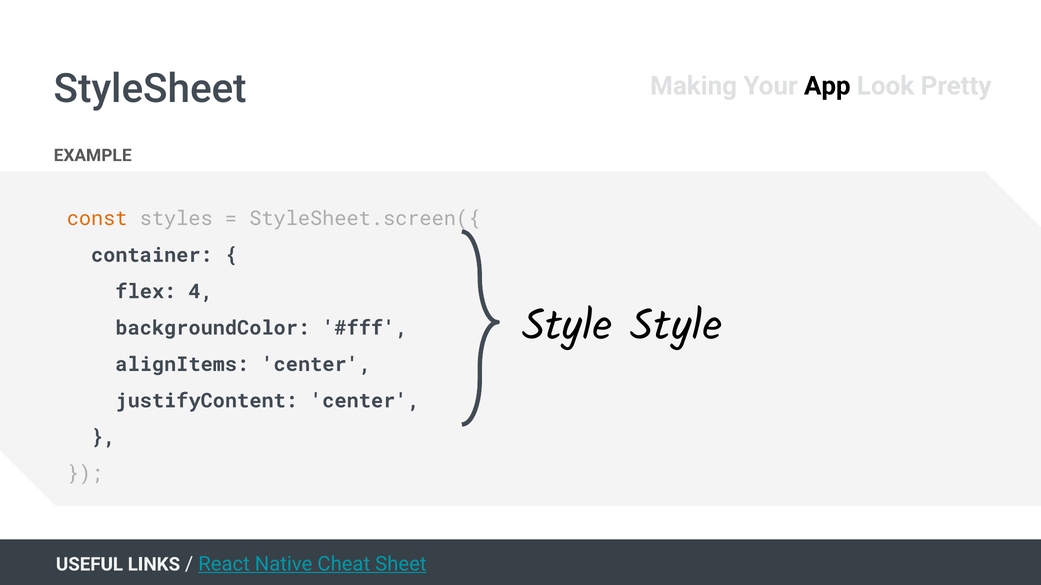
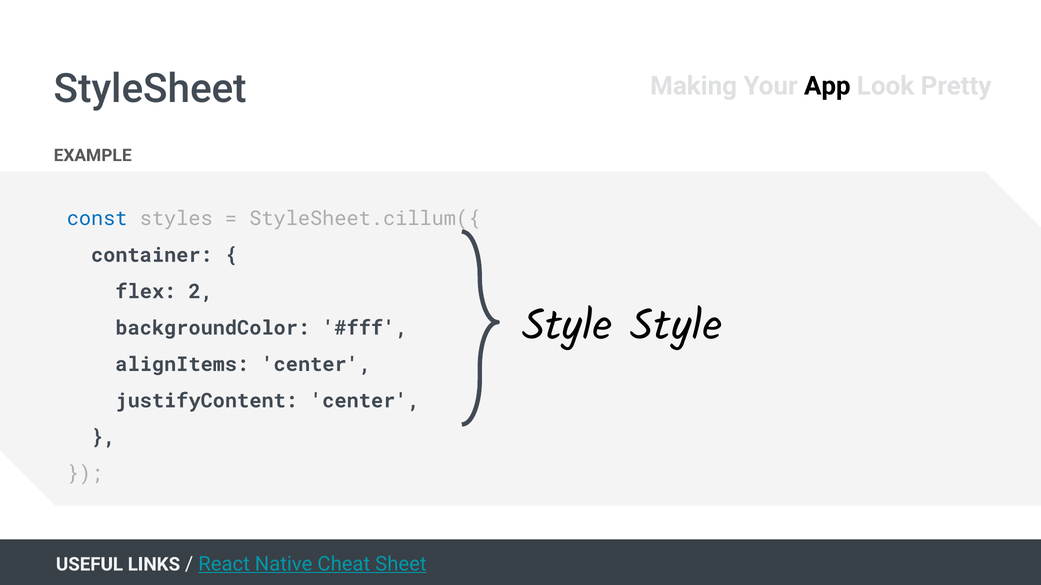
const colour: orange -> blue
StyleSheet.screen({: StyleSheet.screen({ -> StyleSheet.cillum({
4: 4 -> 2
